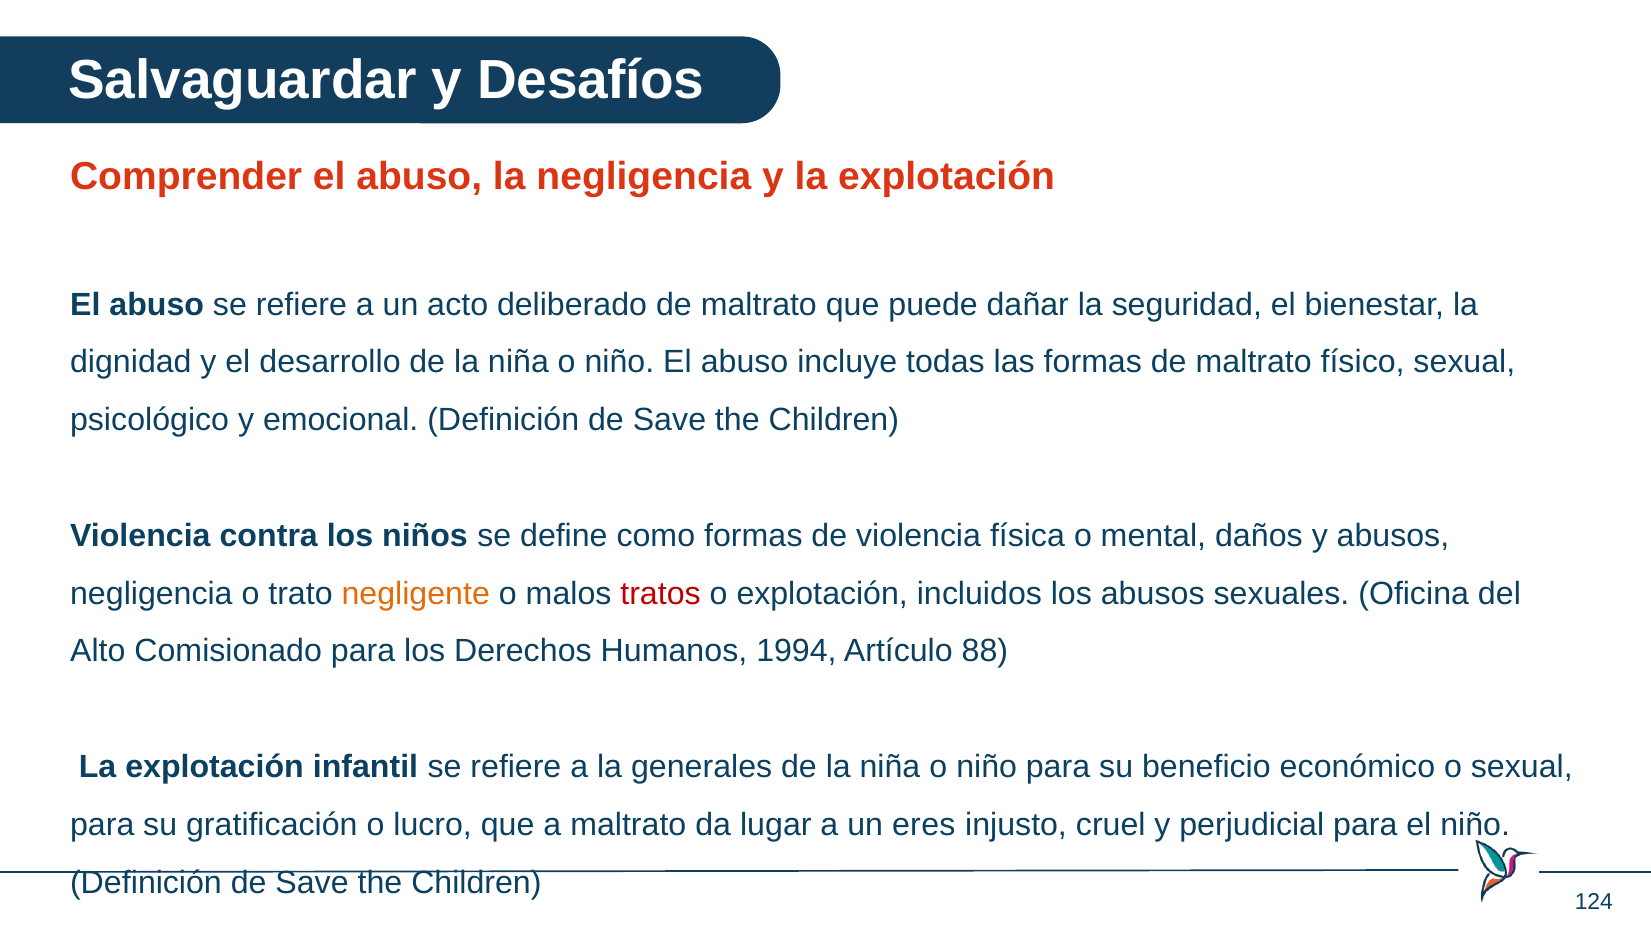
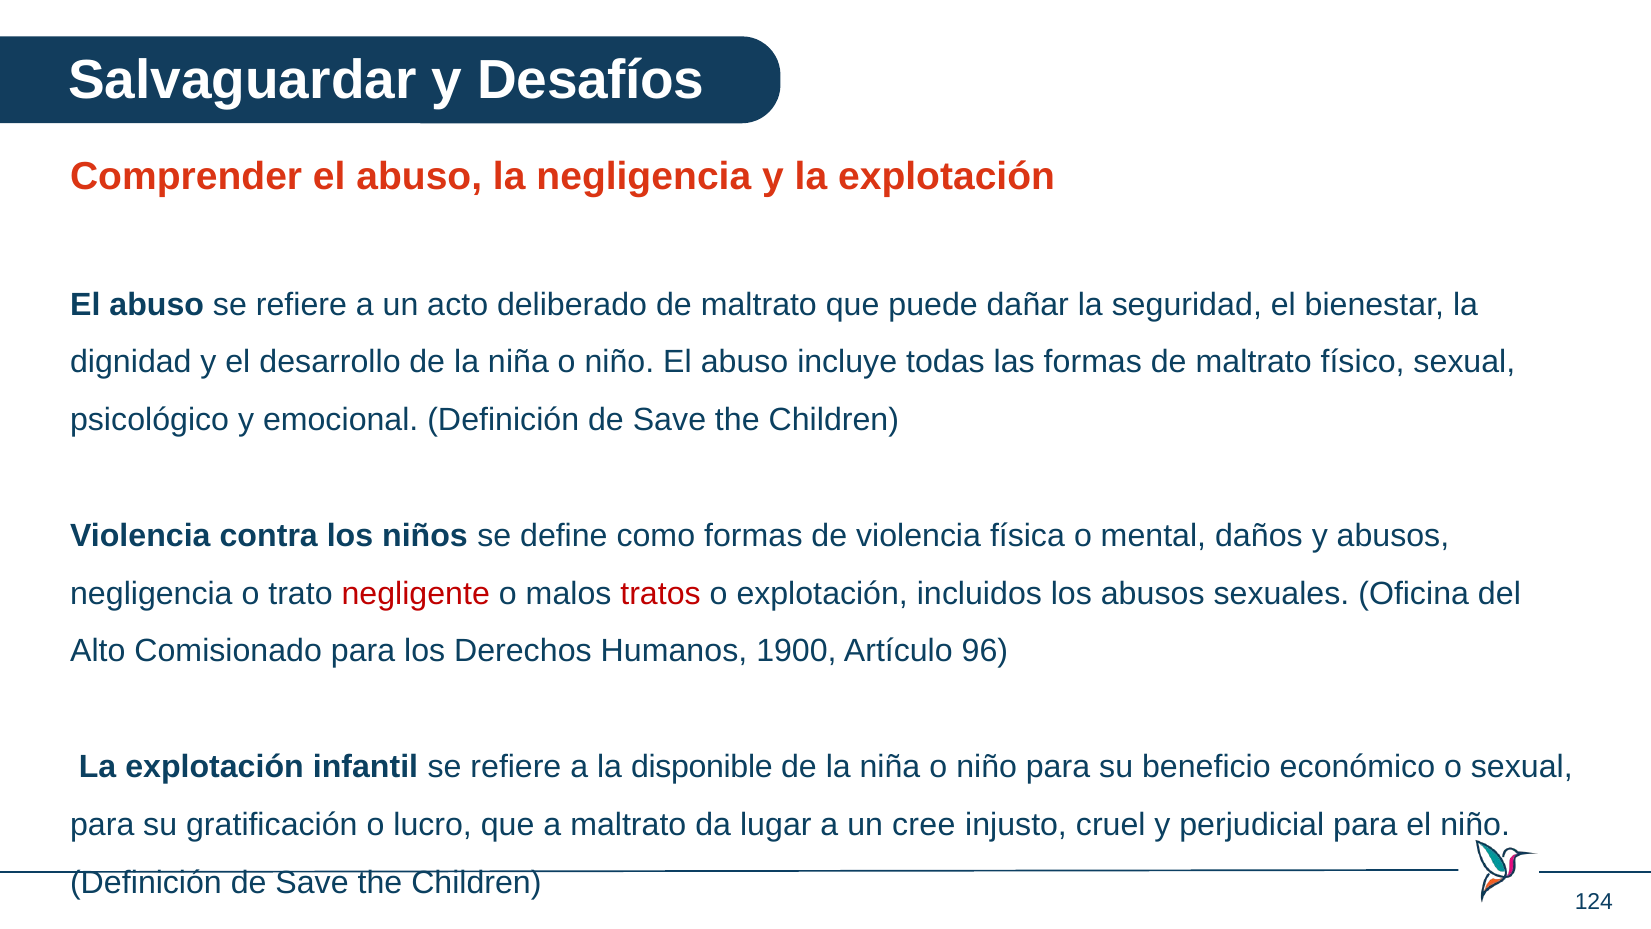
negligente colour: orange -> red
1994: 1994 -> 1900
88: 88 -> 96
generales: generales -> disponible
eres: eres -> cree
